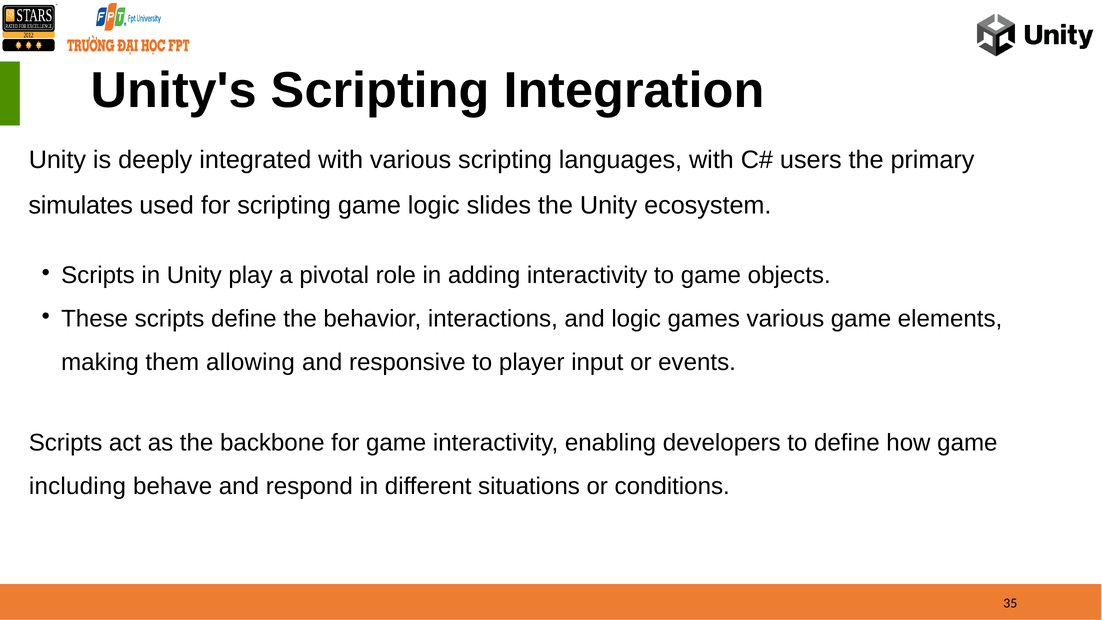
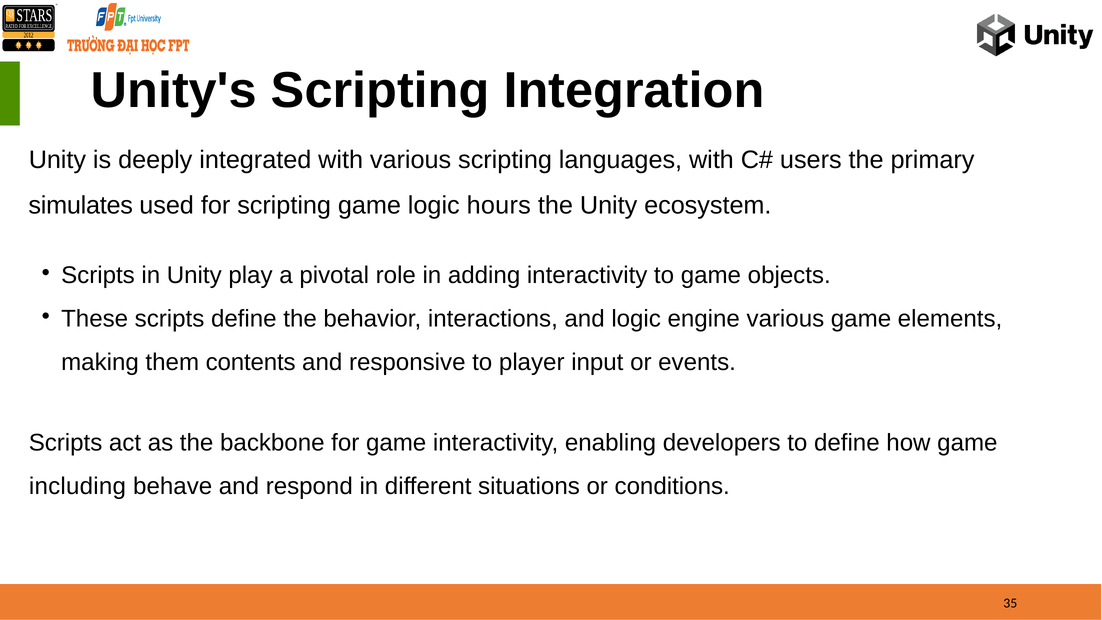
slides: slides -> hours
games: games -> engine
allowing: allowing -> contents
